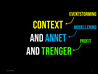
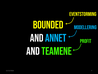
CONTEXT: CONTEXT -> BOUNDED
TRENGER: TRENGER -> TEAMENE
